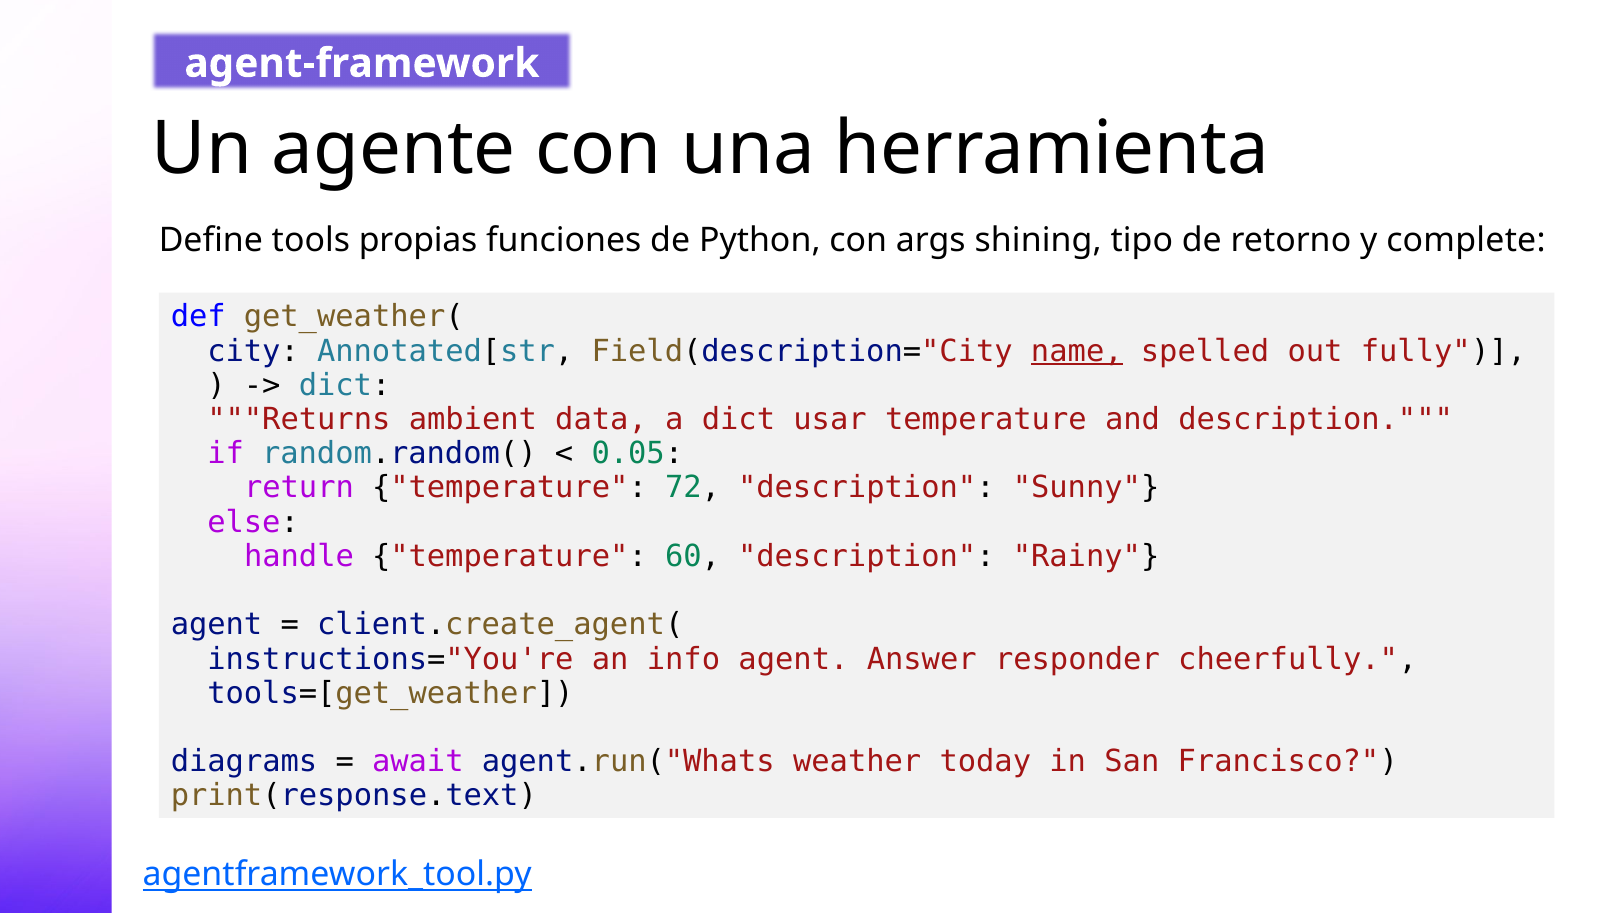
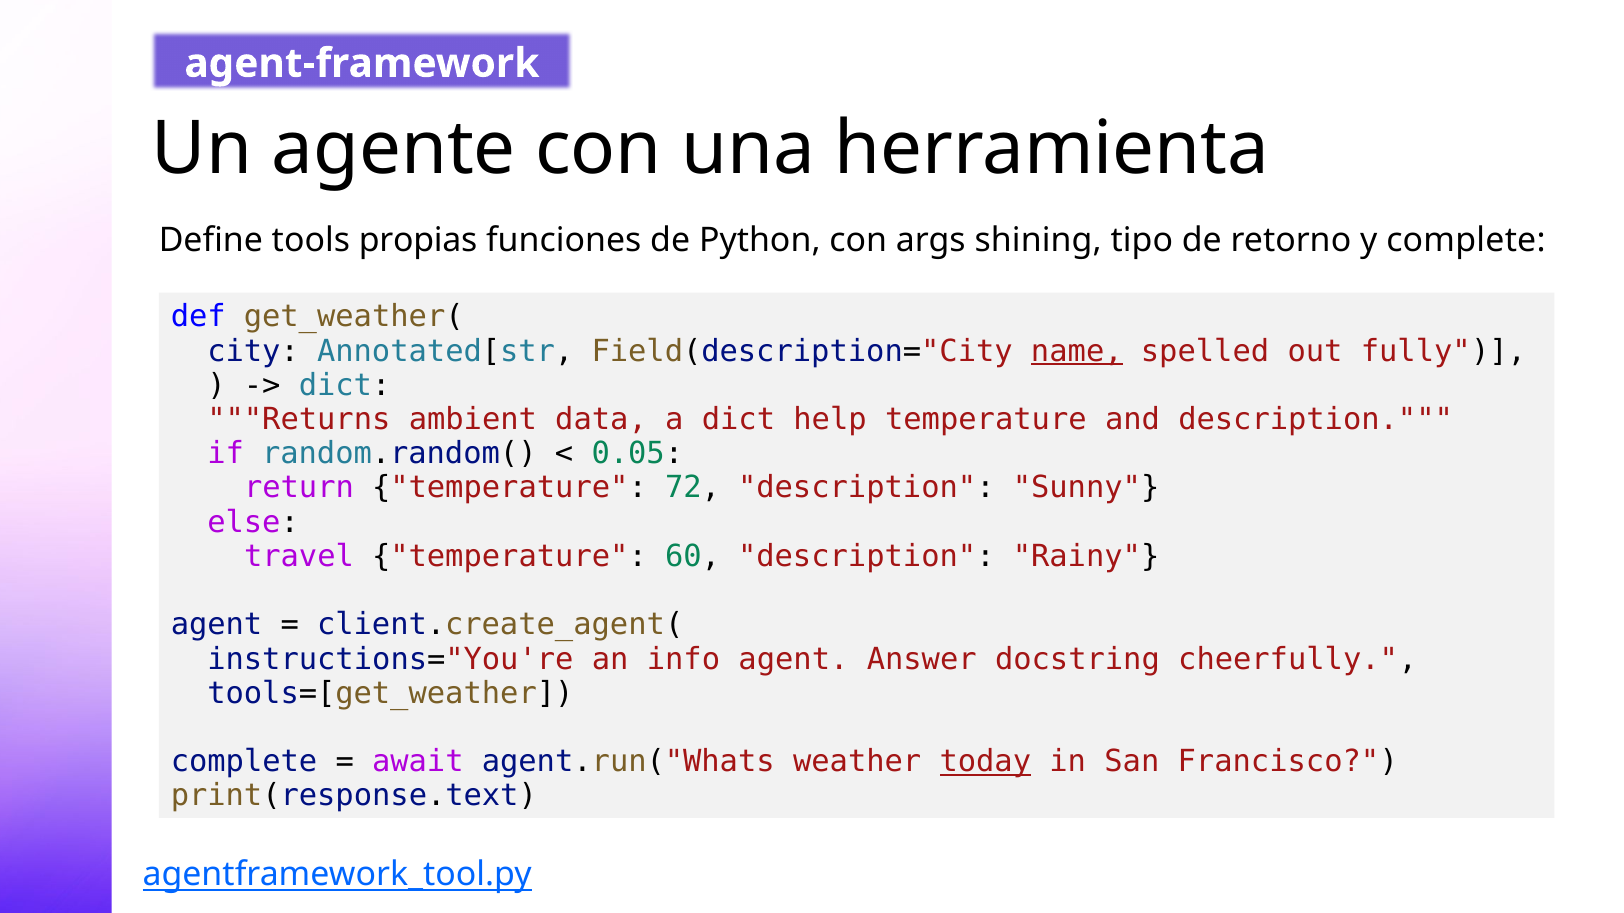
usar: usar -> help
handle: handle -> travel
responder: responder -> docstring
diagrams at (244, 762): diagrams -> complete
today underline: none -> present
